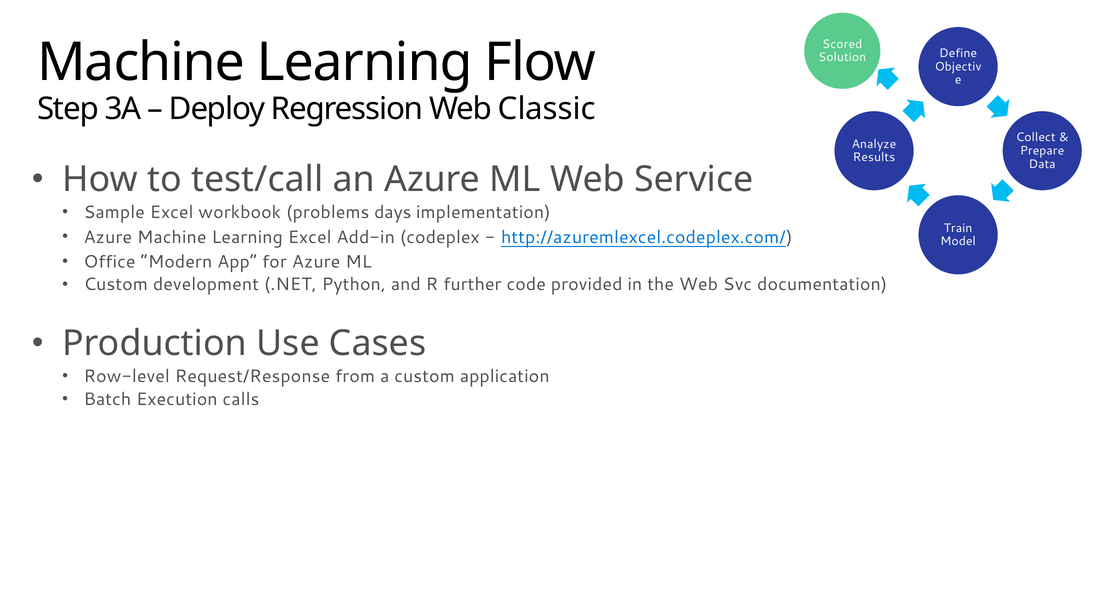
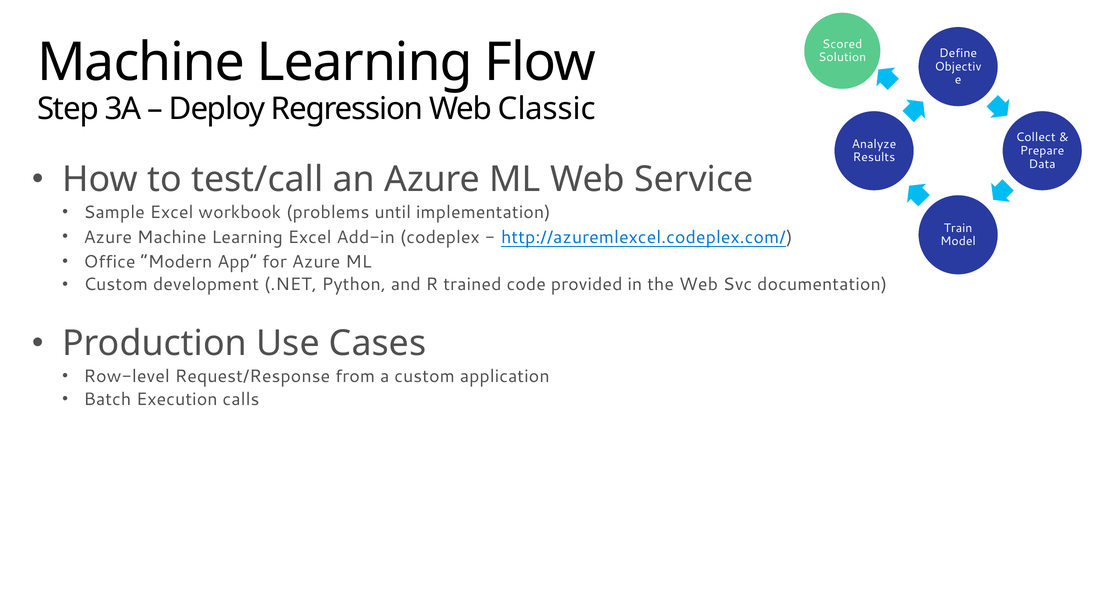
days: days -> until
further: further -> trained
